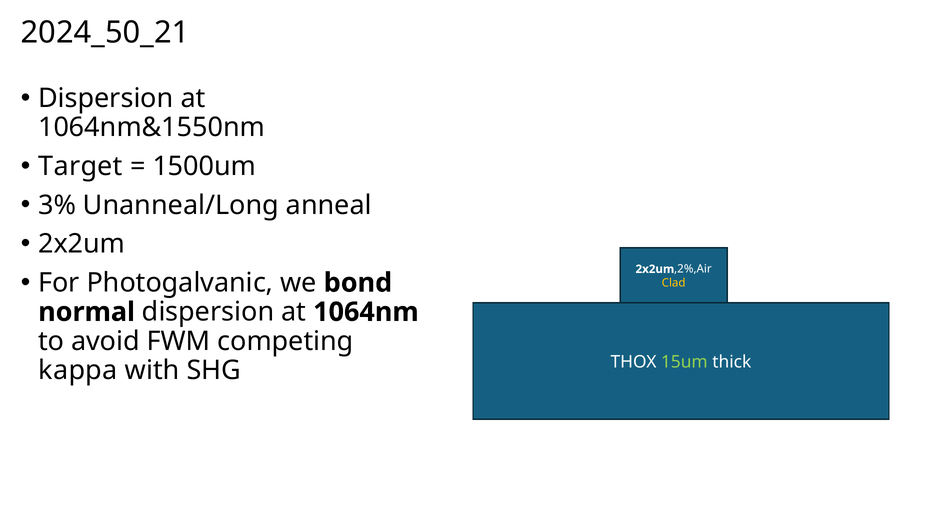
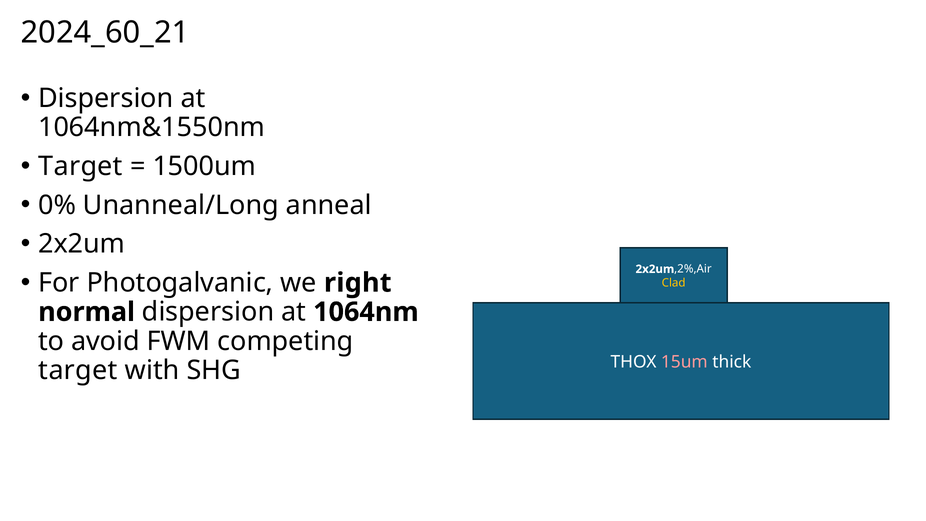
2024_50_21: 2024_50_21 -> 2024_60_21
3%: 3% -> 0%
bond: bond -> right
kappa at (78, 370): kappa -> target
15um colour: light green -> pink
